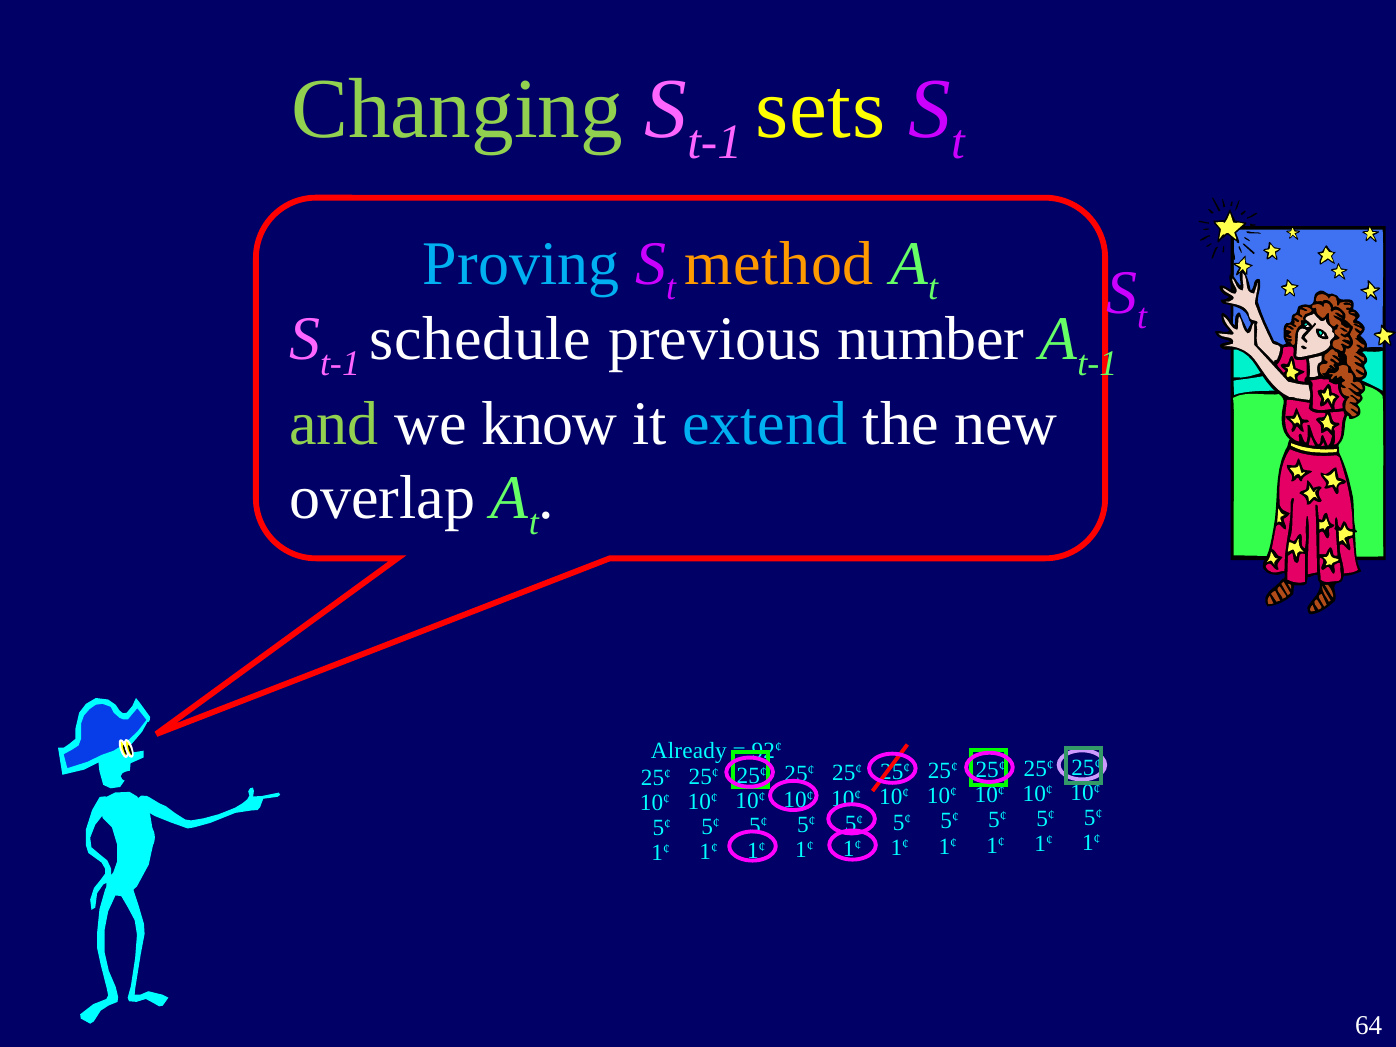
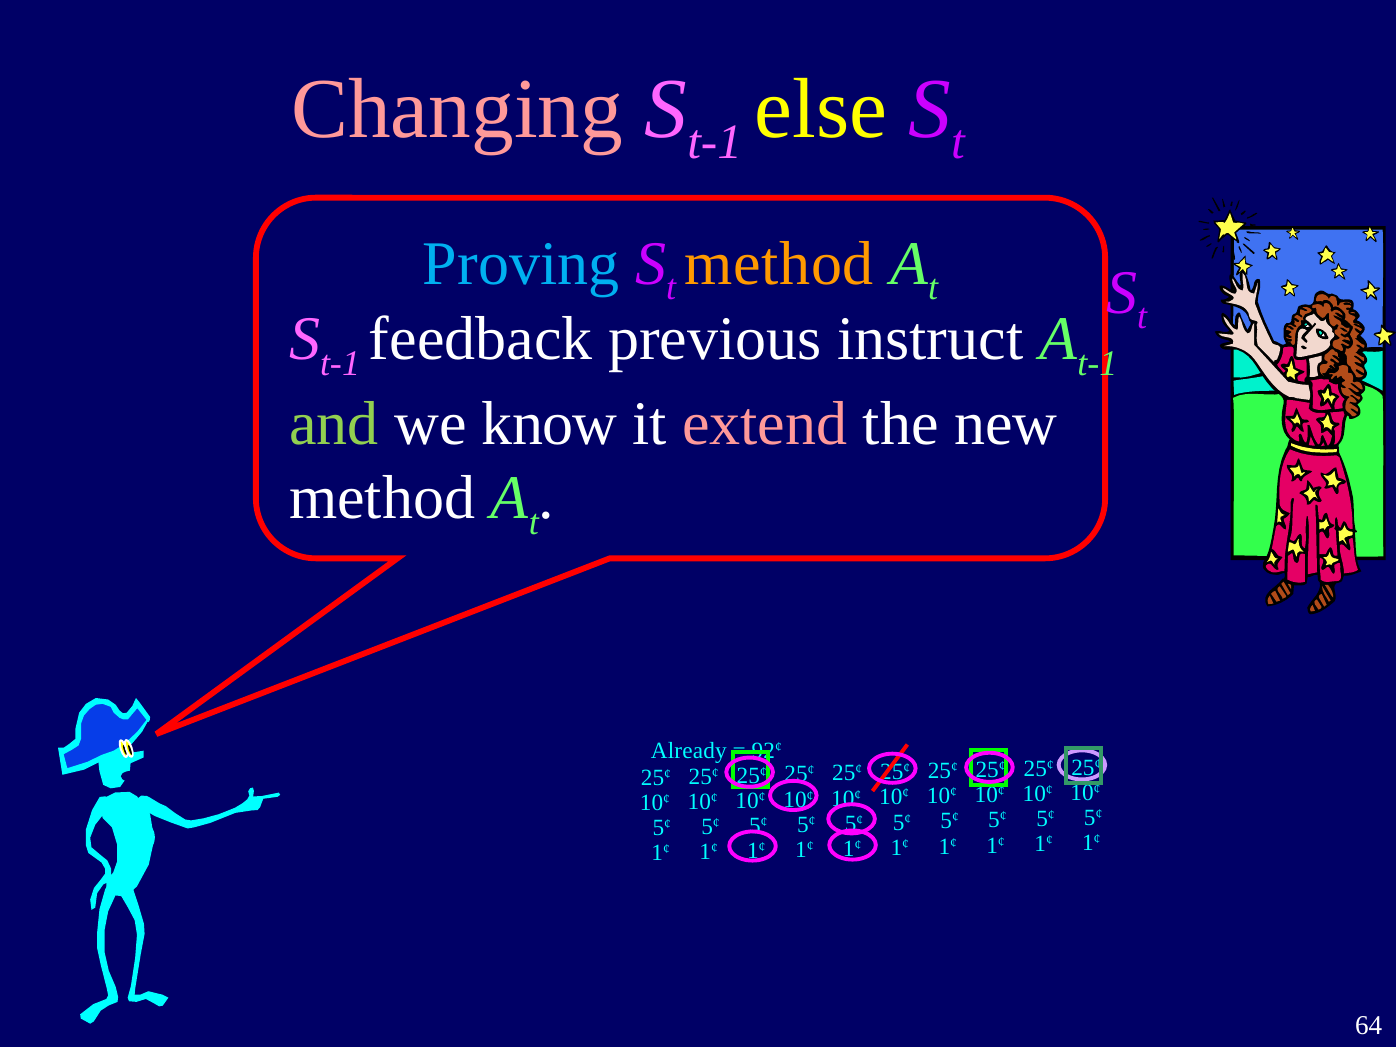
Changing colour: light green -> pink
sets: sets -> else
schedule: schedule -> feedback
number: number -> instruct
extend colour: light blue -> pink
overlap at (382, 499): overlap -> method
